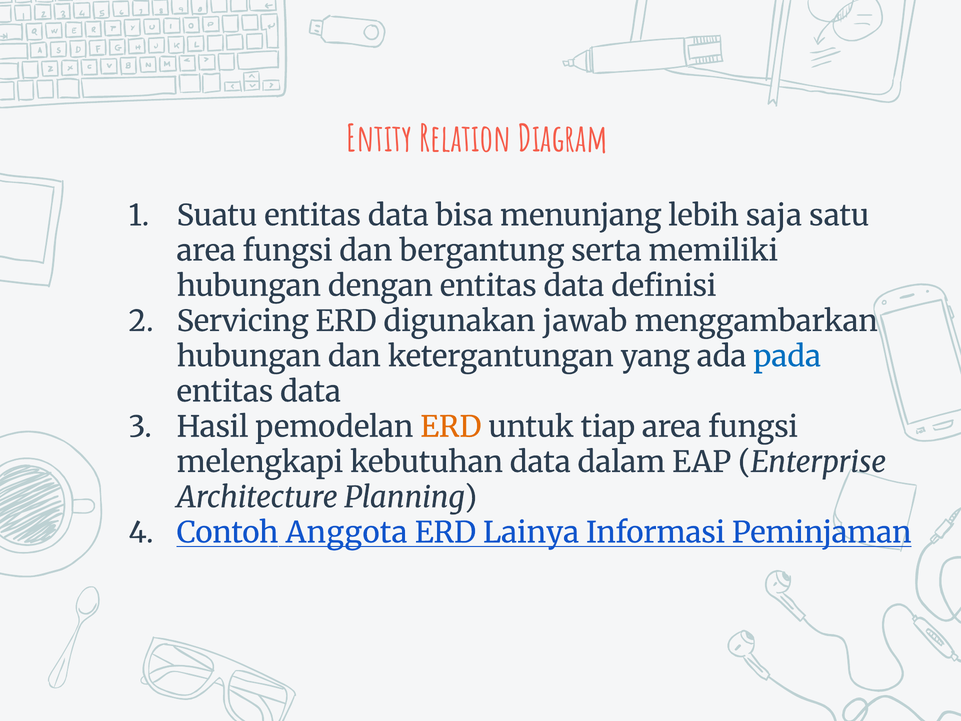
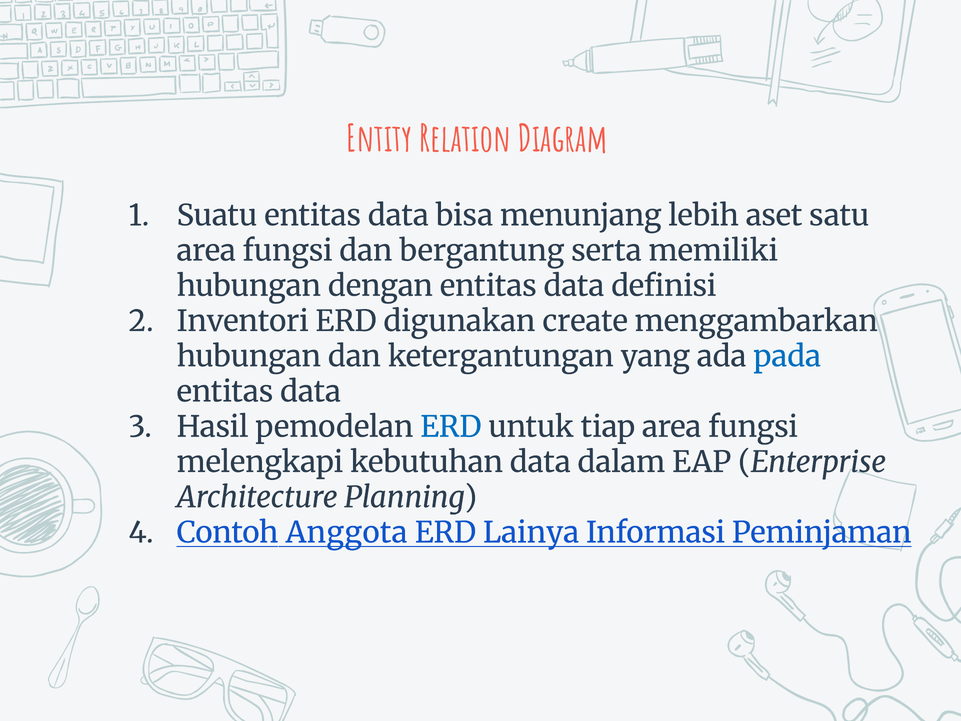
saja: saja -> aset
Servicing: Servicing -> Inventori
jawab: jawab -> create
ERD at (451, 427) colour: orange -> blue
